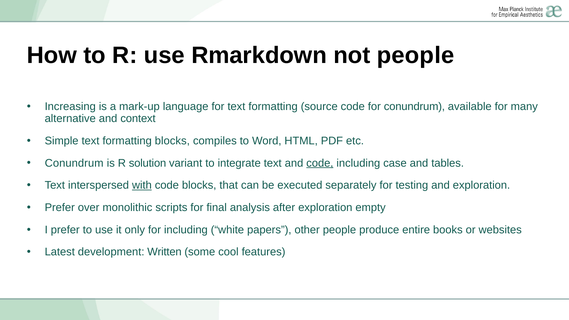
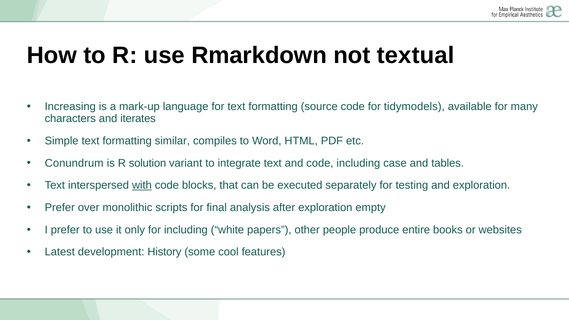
not people: people -> textual
for conundrum: conundrum -> tidymodels
alternative: alternative -> characters
context: context -> iterates
formatting blocks: blocks -> similar
code at (320, 163) underline: present -> none
Written: Written -> History
